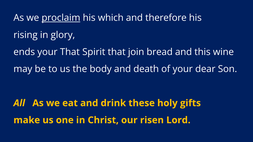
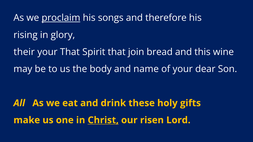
which: which -> songs
ends: ends -> their
death: death -> name
Christ underline: none -> present
